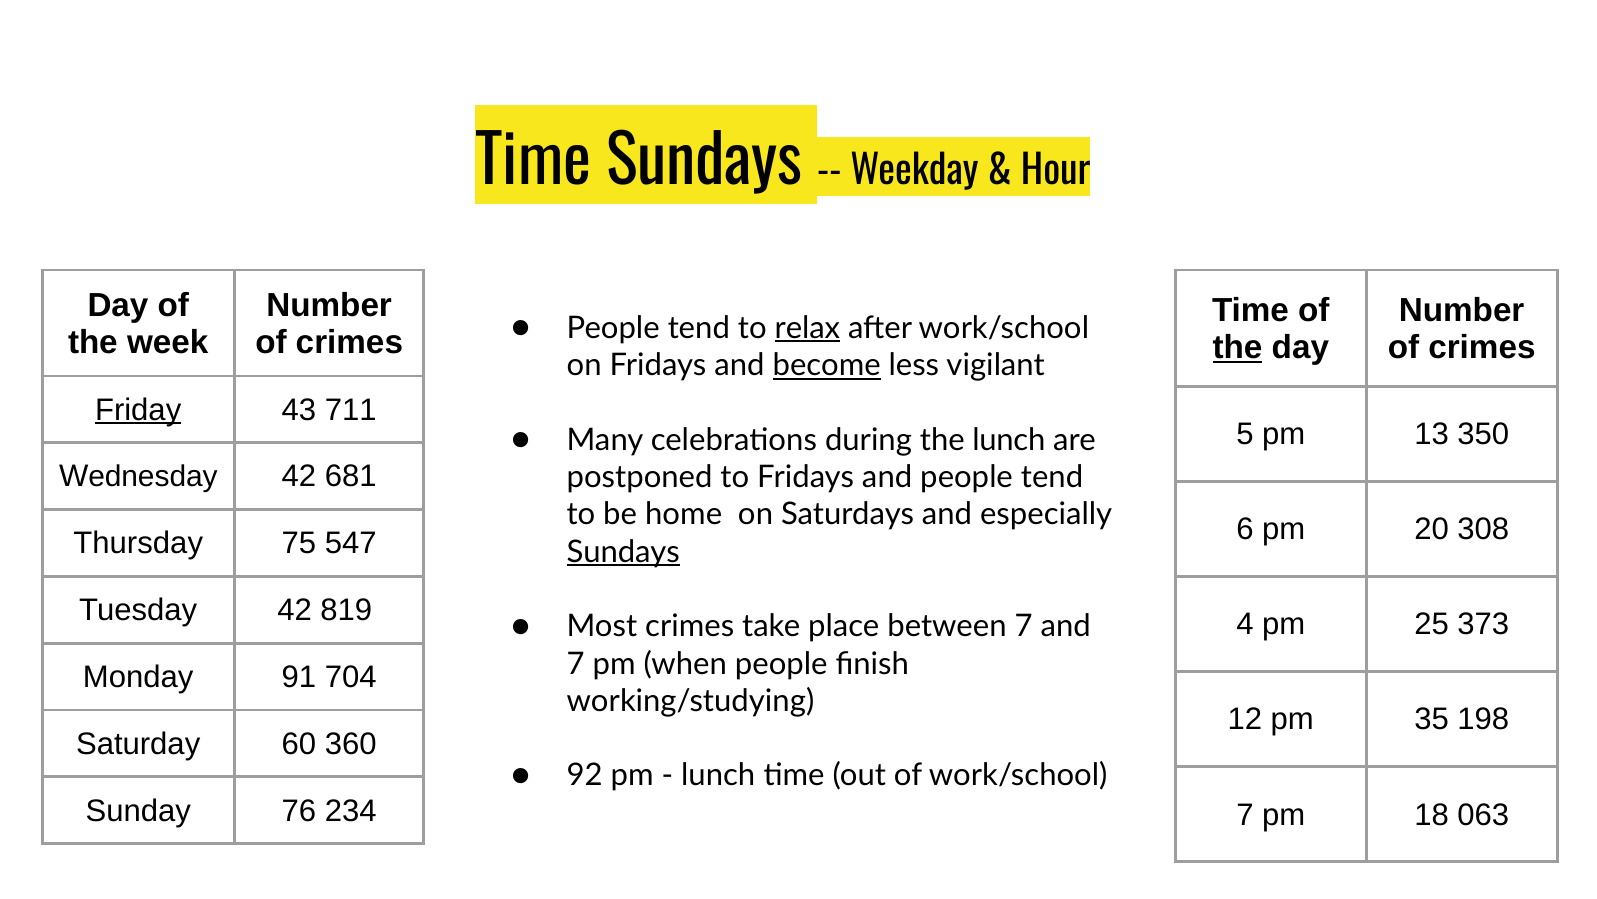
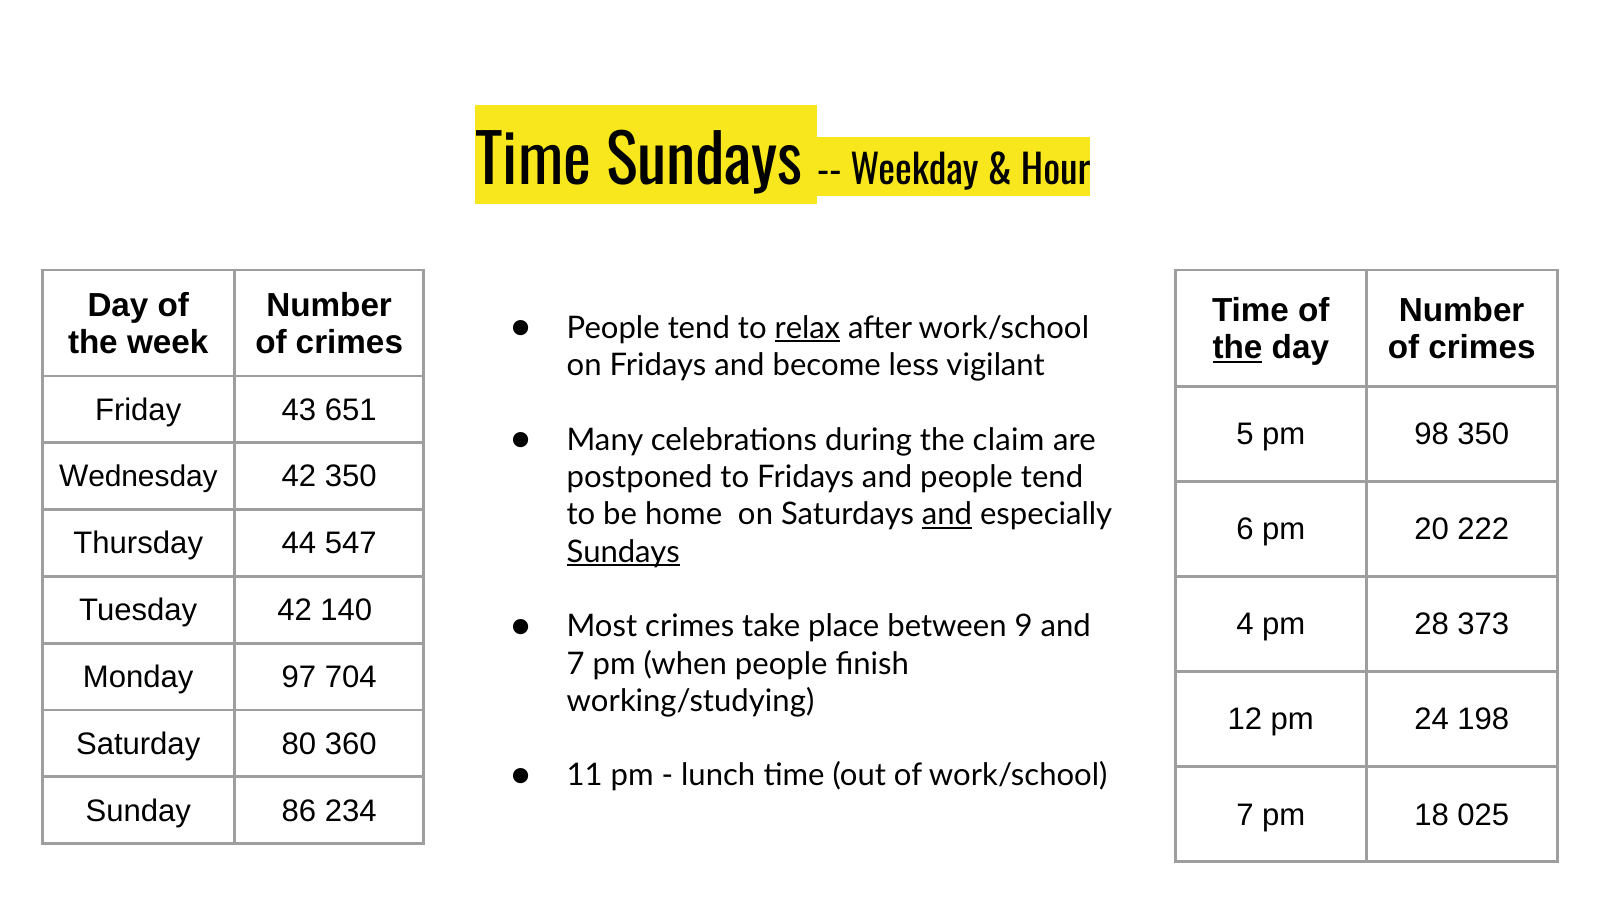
become underline: present -> none
Friday underline: present -> none
711: 711 -> 651
13: 13 -> 98
the lunch: lunch -> claim
42 681: 681 -> 350
and at (947, 514) underline: none -> present
308: 308 -> 222
75: 75 -> 44
819: 819 -> 140
25: 25 -> 28
between 7: 7 -> 9
91: 91 -> 97
35: 35 -> 24
60: 60 -> 80
92: 92 -> 11
76: 76 -> 86
063: 063 -> 025
